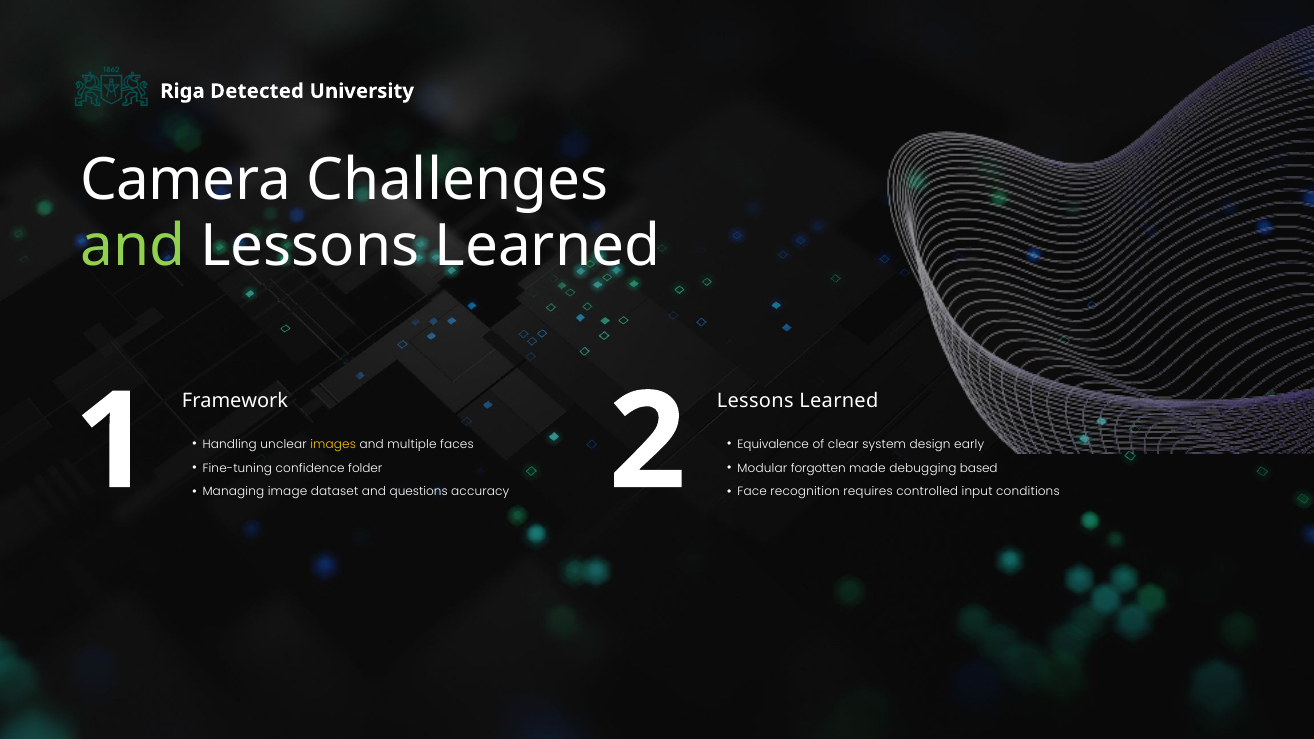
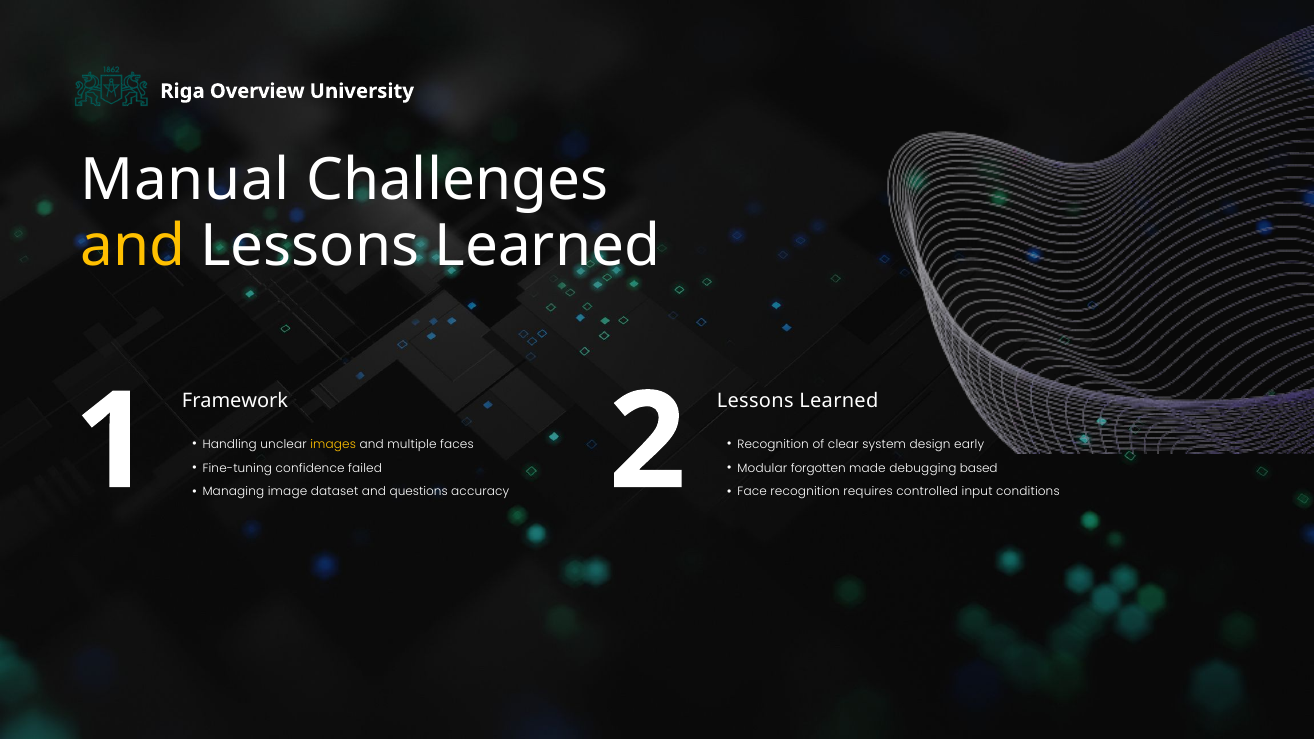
Detected: Detected -> Overview
Camera: Camera -> Manual
and at (133, 246) colour: light green -> yellow
Equivalence at (773, 444): Equivalence -> Recognition
folder: folder -> failed
